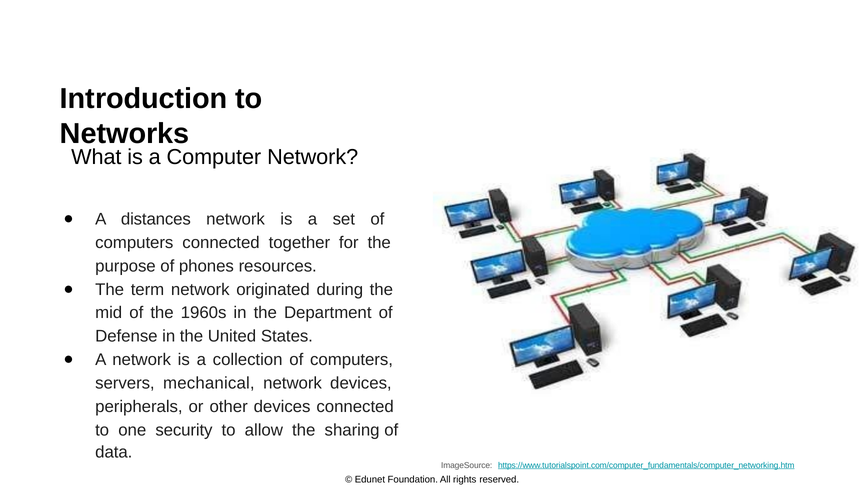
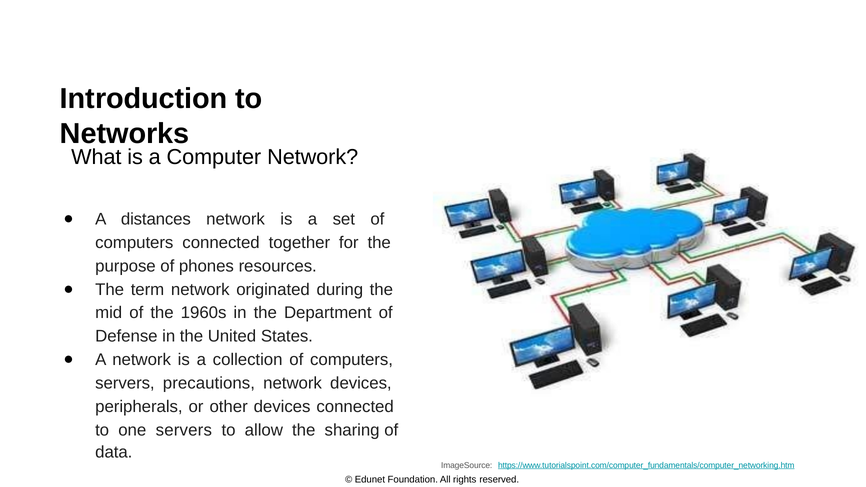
mechanical: mechanical -> precautions
one security: security -> servers
